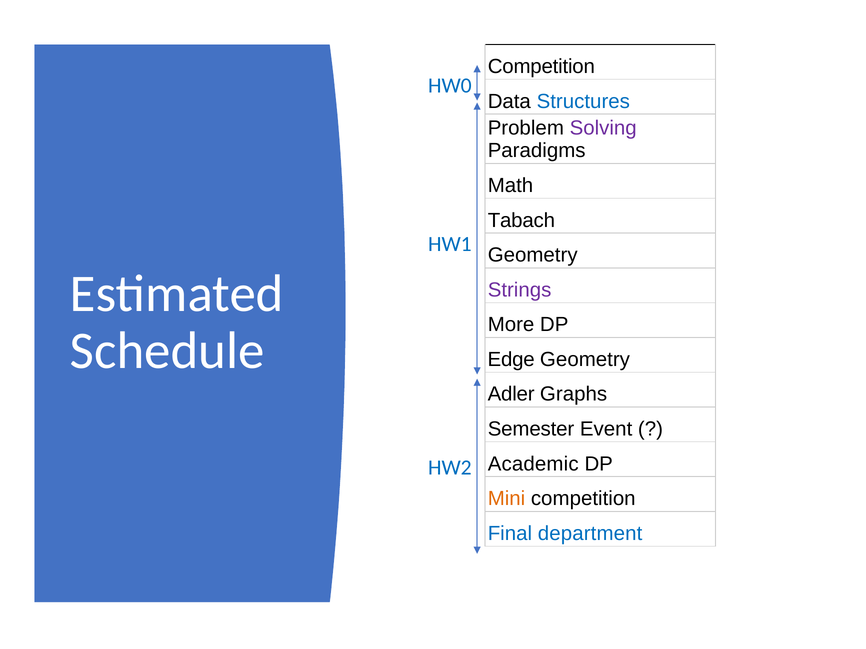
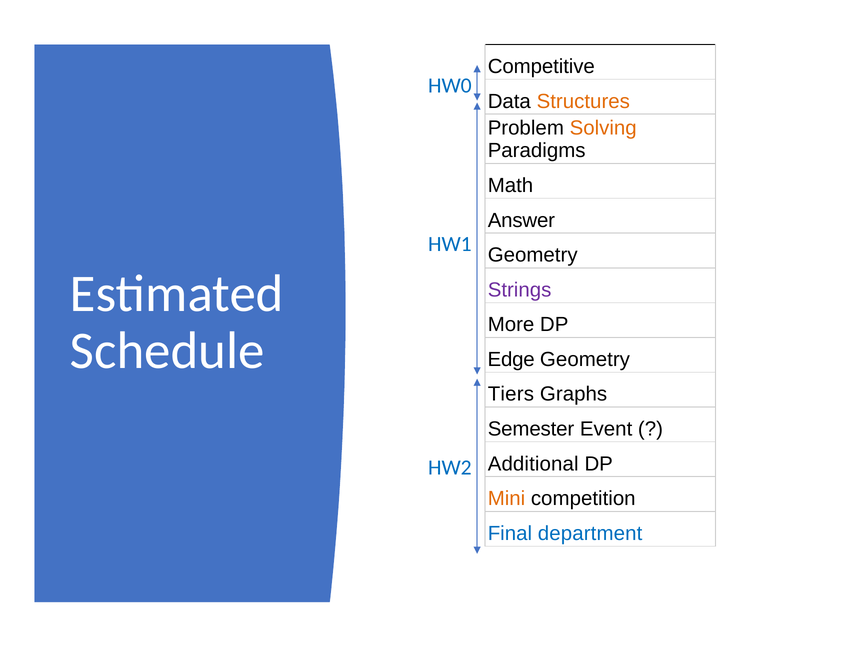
Competition at (541, 67): Competition -> Competitive
Structures colour: blue -> orange
Solving colour: purple -> orange
Tabach: Tabach -> Answer
Adler: Adler -> Tiers
Academic: Academic -> Additional
